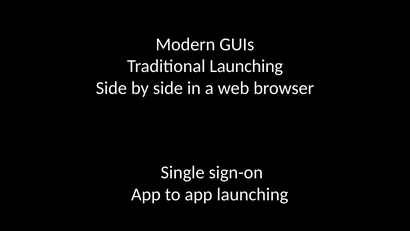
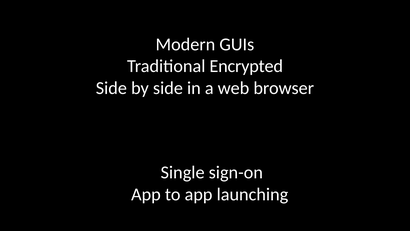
Traditional Launching: Launching -> Encrypted
